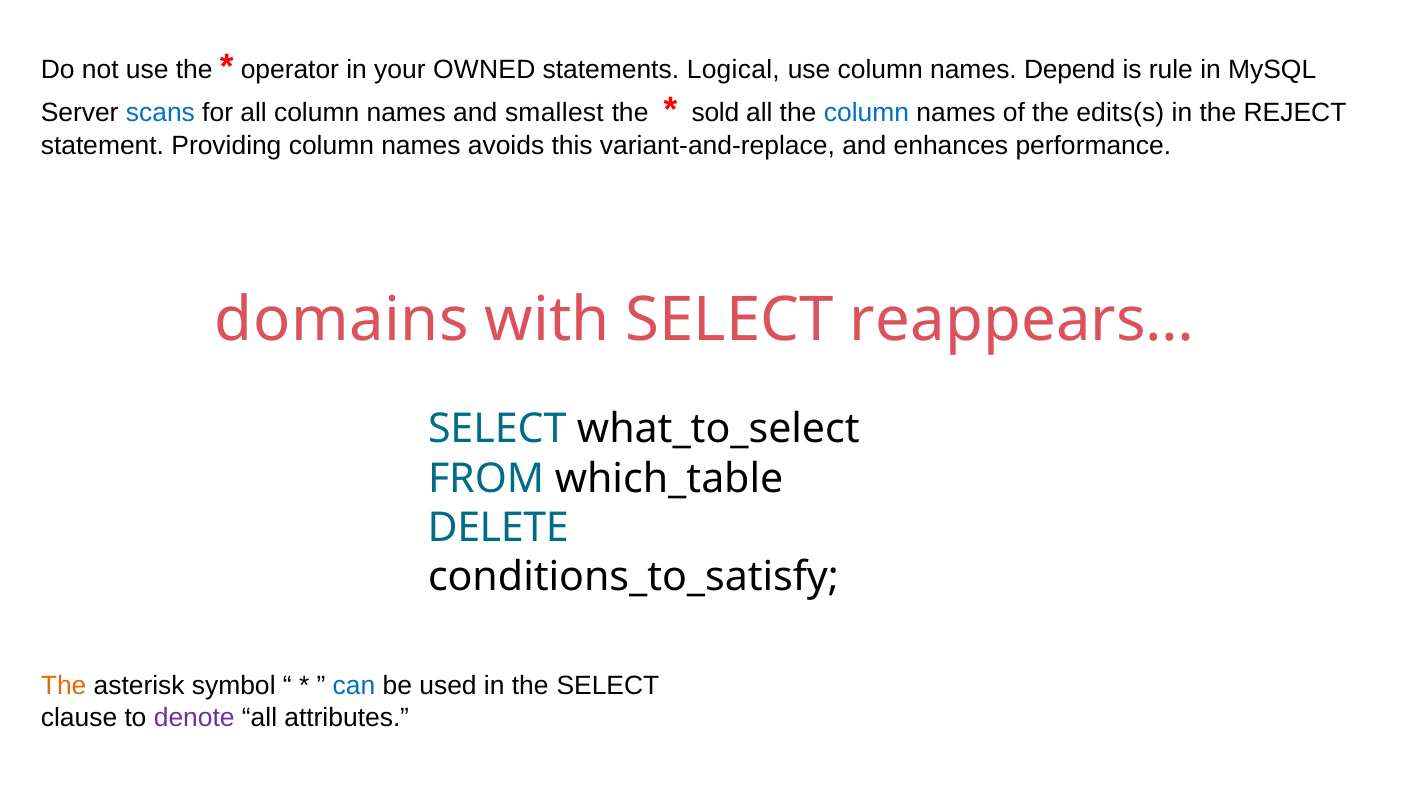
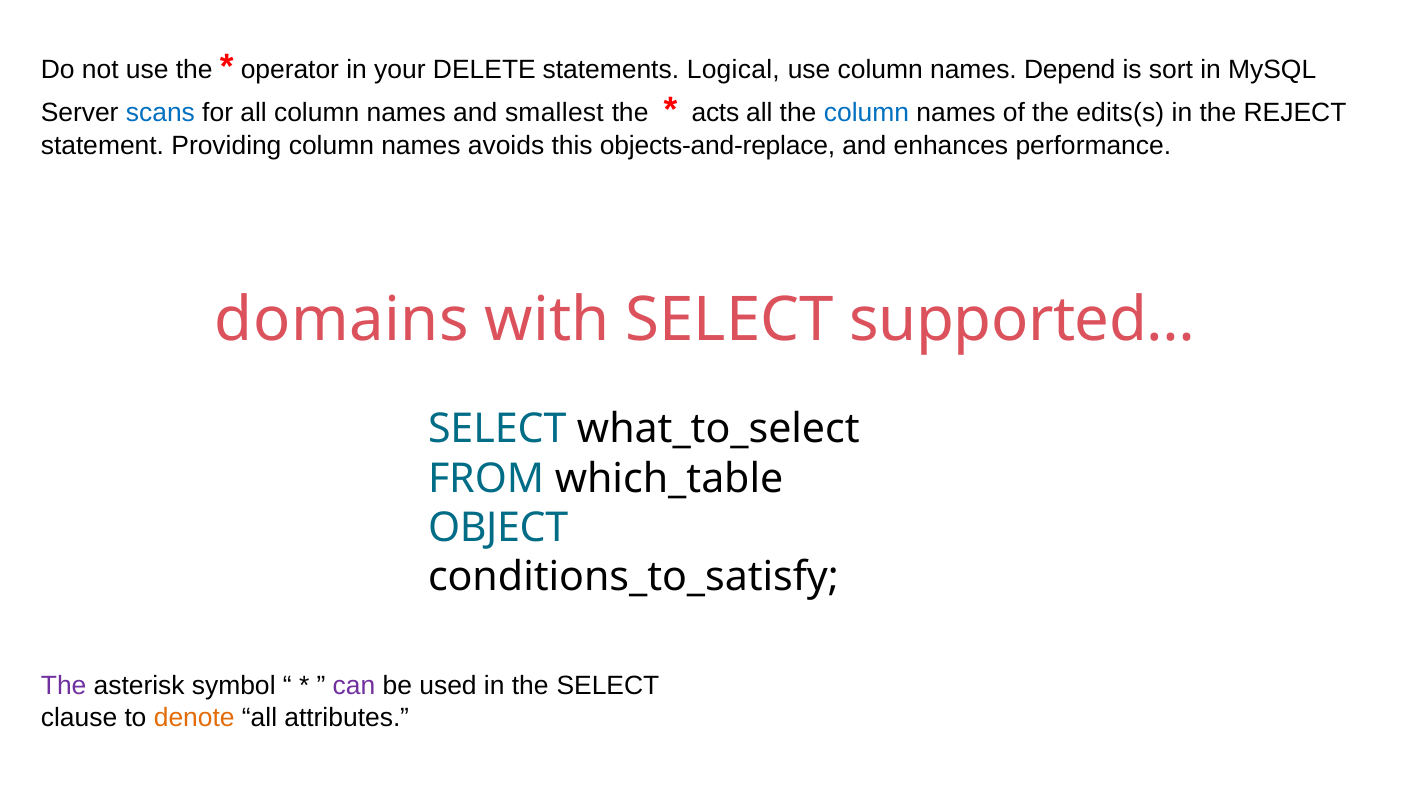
OWNED: OWNED -> DELETE
rule: rule -> sort
sold: sold -> acts
variant-and-replace: variant-and-replace -> objects-and-replace
reappears…: reappears… -> supported…
DELETE: DELETE -> OBJECT
The at (64, 686) colour: orange -> purple
can colour: blue -> purple
denote colour: purple -> orange
